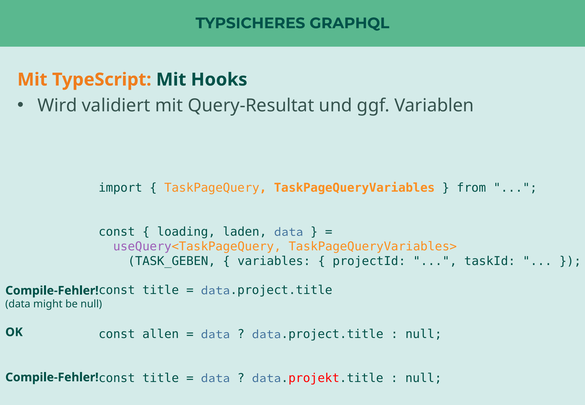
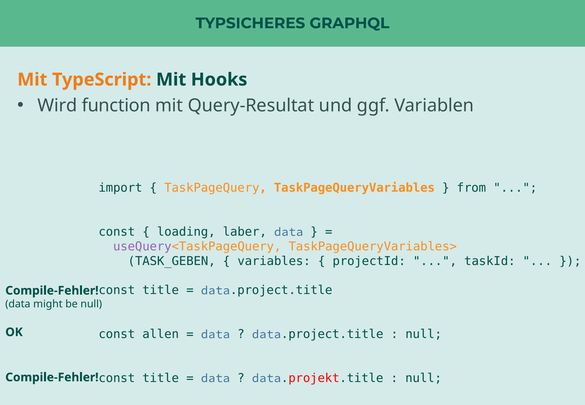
validiert: validiert -> function
laden: laden -> laber
